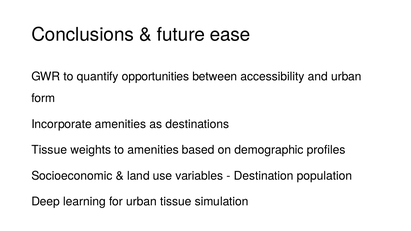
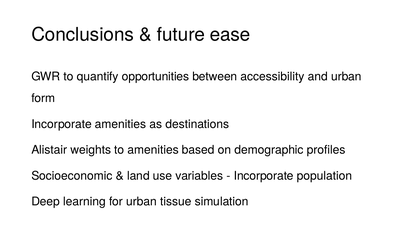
Tissue at (49, 150): Tissue -> Alistair
Destination at (264, 176): Destination -> Incorporate
